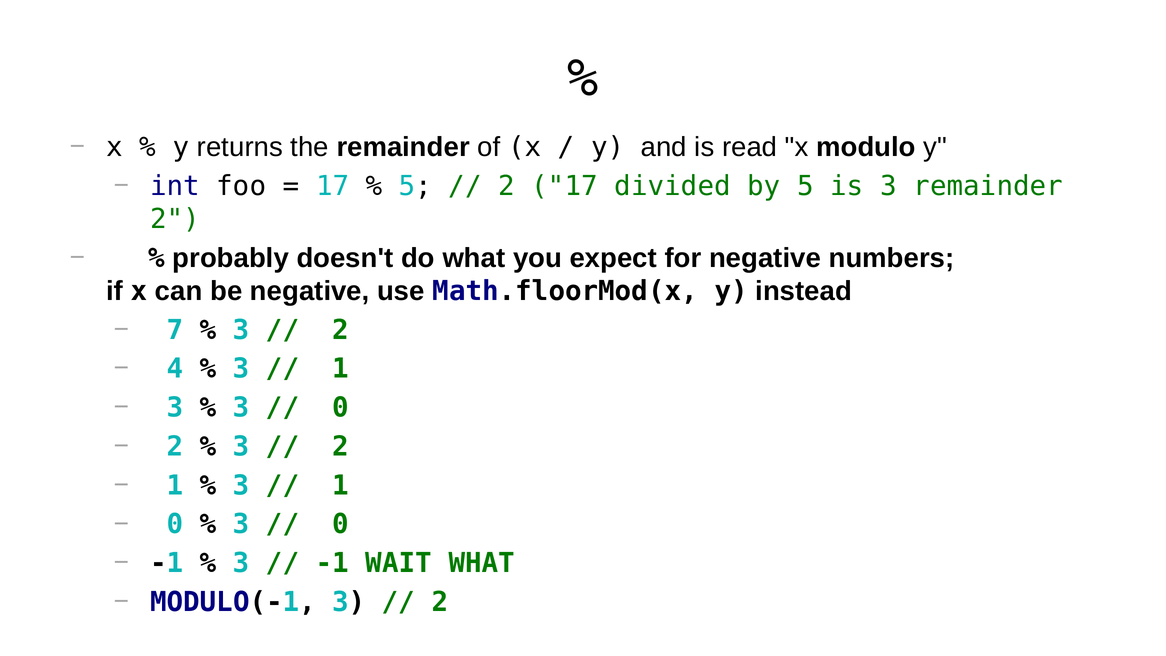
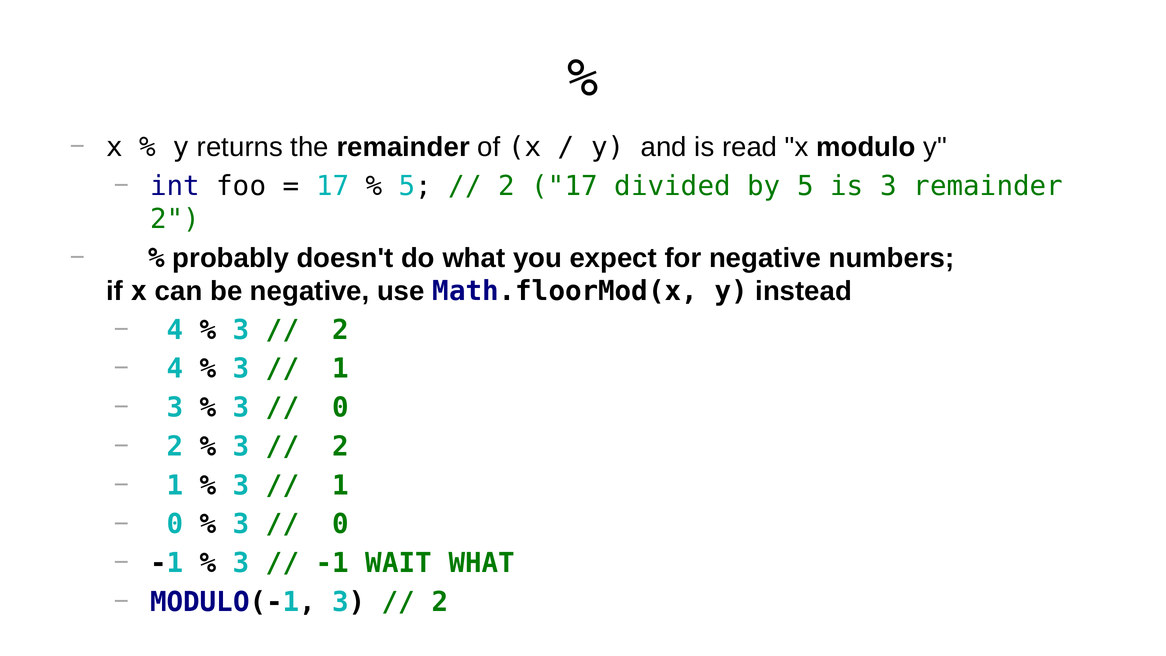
7 at (175, 330): 7 -> 4
